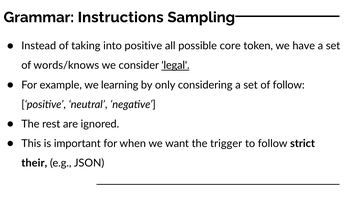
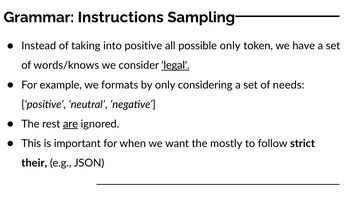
possible core: core -> only
learning: learning -> formats
of follow: follow -> needs
are underline: none -> present
trigger: trigger -> mostly
